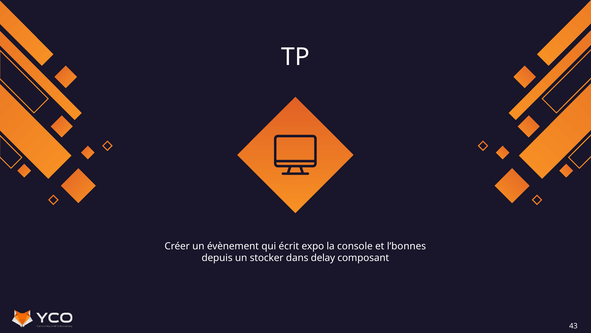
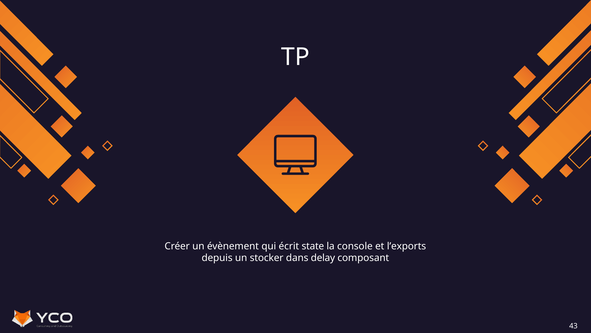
expo: expo -> state
l’bonnes: l’bonnes -> l’exports
